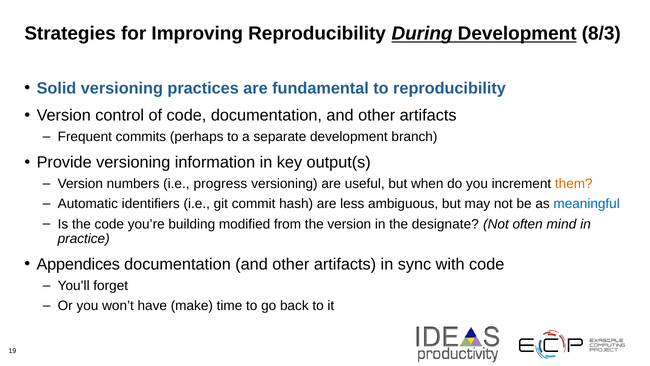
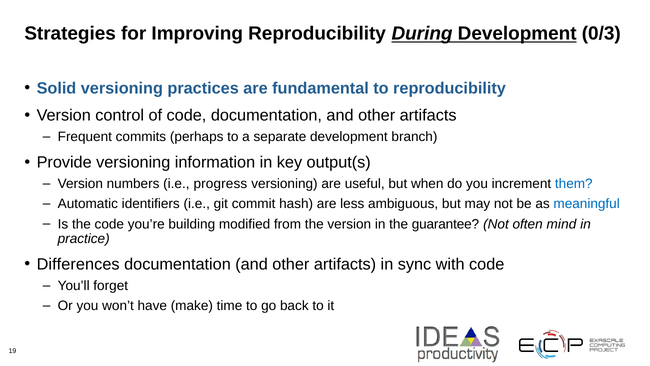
8/3: 8/3 -> 0/3
them colour: orange -> blue
designate: designate -> guarantee
Appendices: Appendices -> Differences
